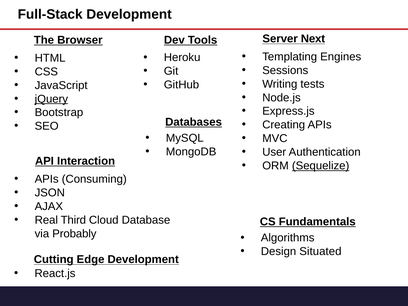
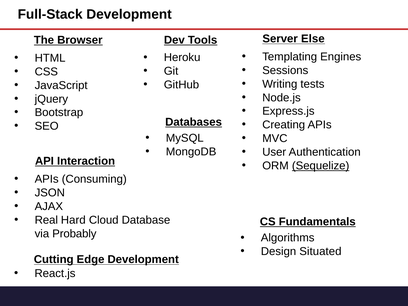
Next: Next -> Else
jQuery underline: present -> none
Third: Third -> Hard
